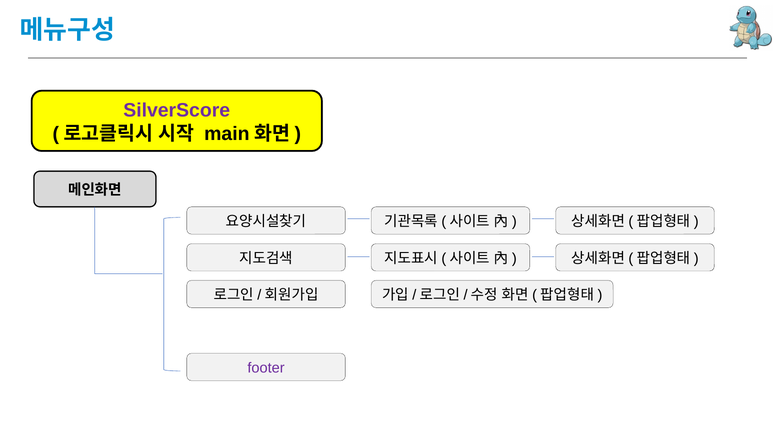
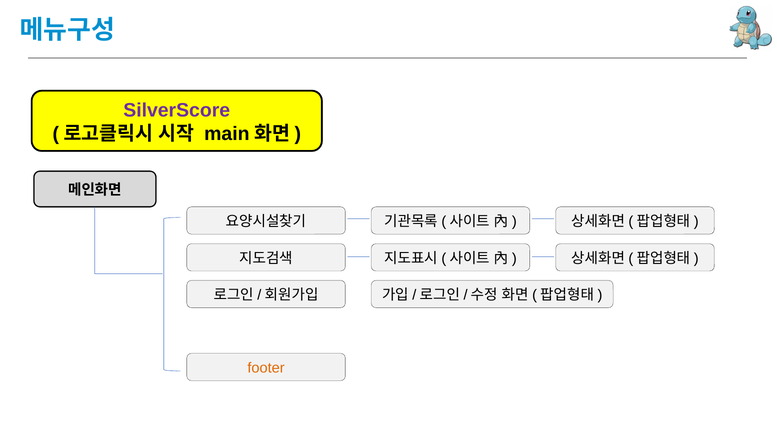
footer colour: purple -> orange
